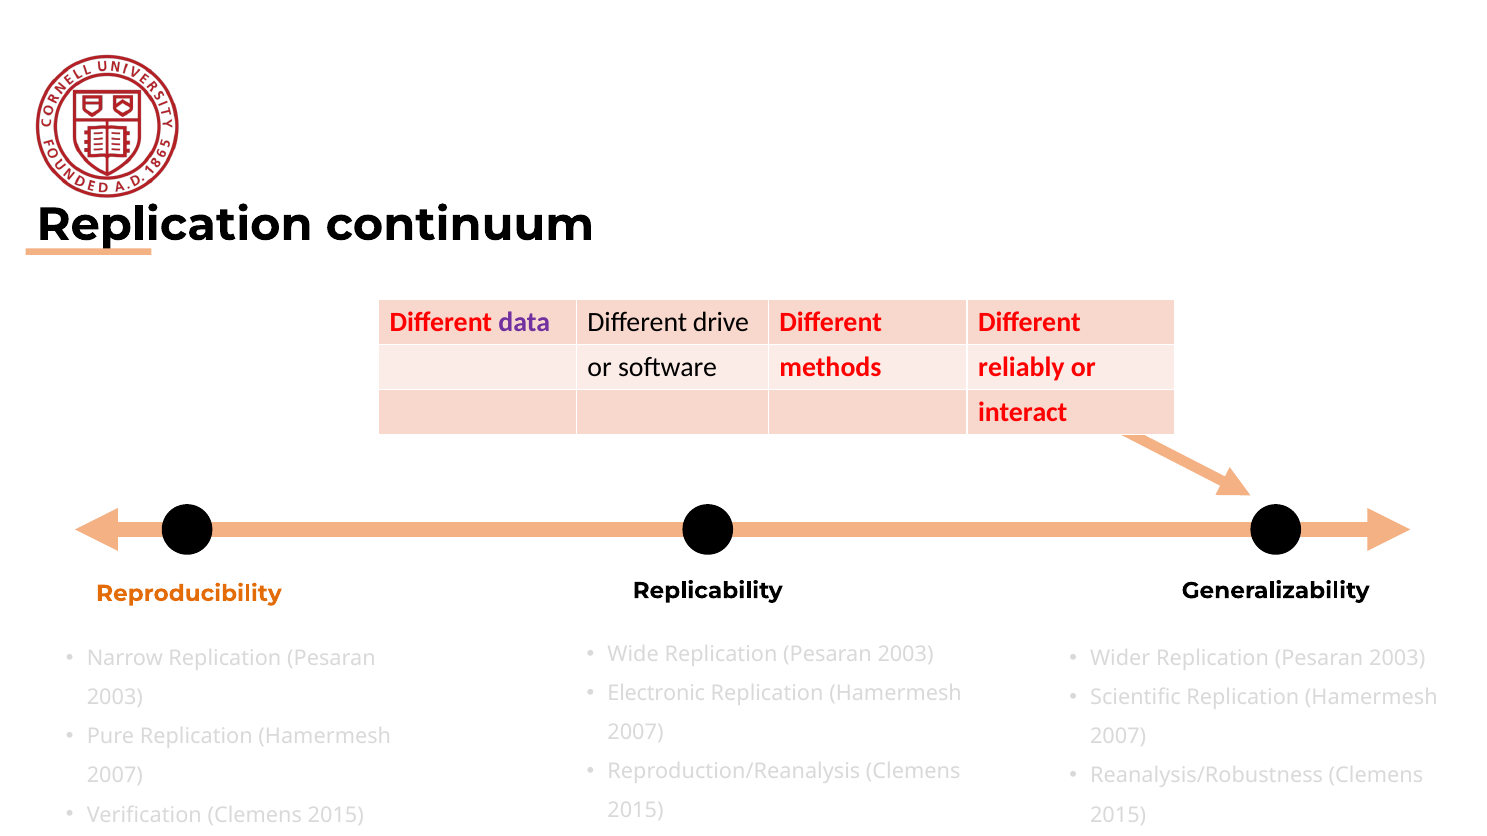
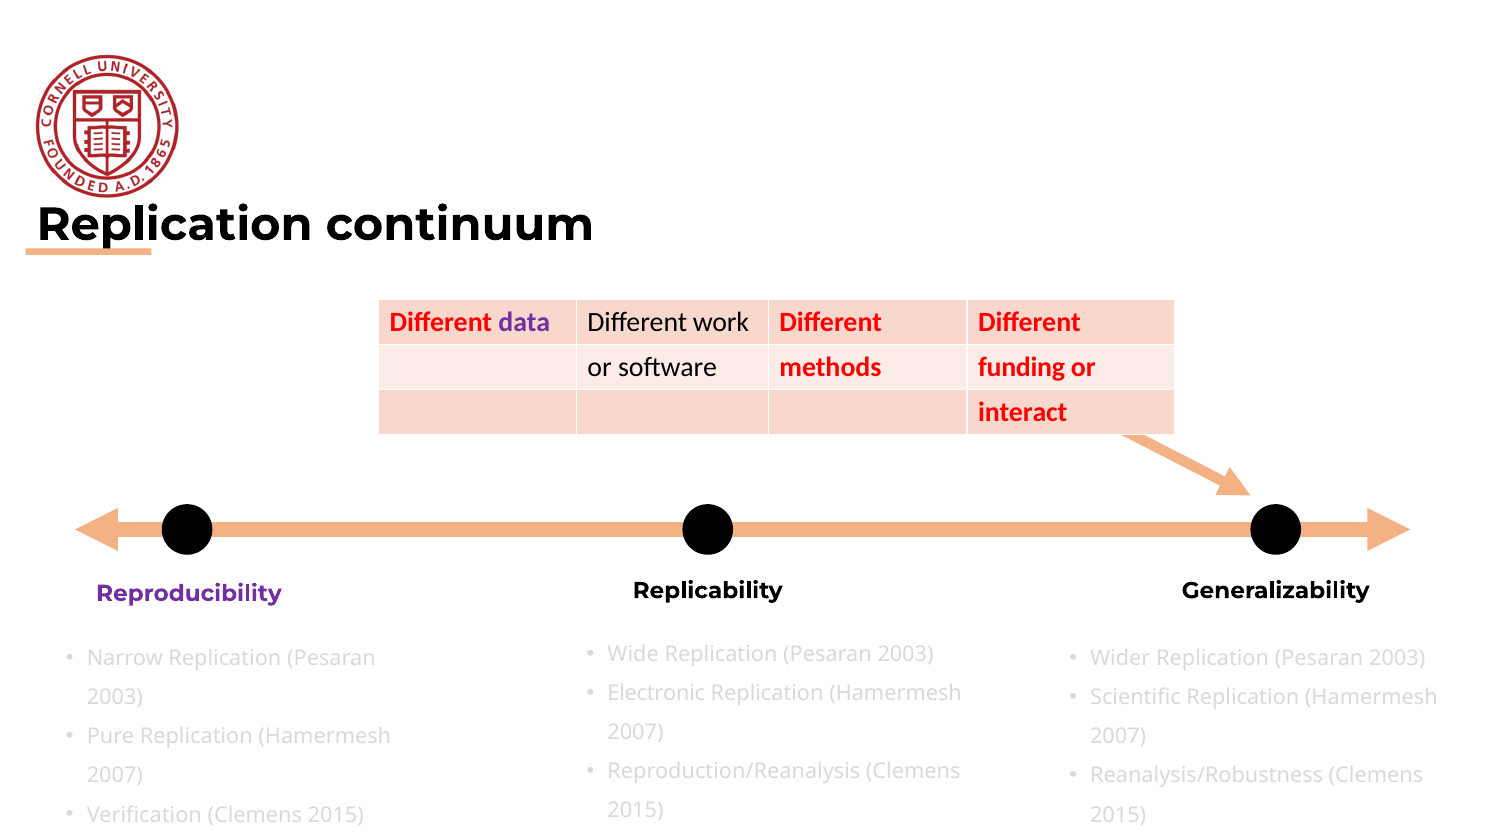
drive: drive -> work
reliably: reliably -> funding
Reproducibility colour: orange -> purple
